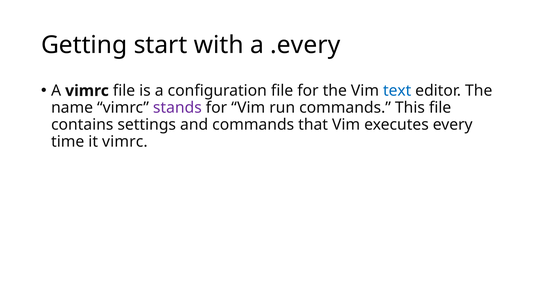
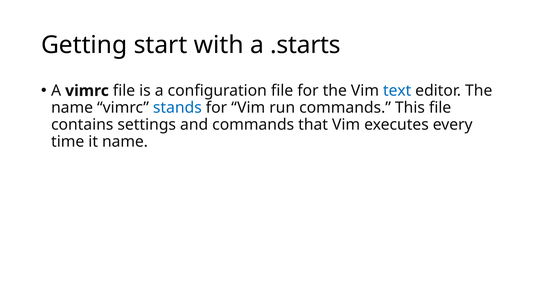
.every: .every -> .starts
stands colour: purple -> blue
it vimrc: vimrc -> name
